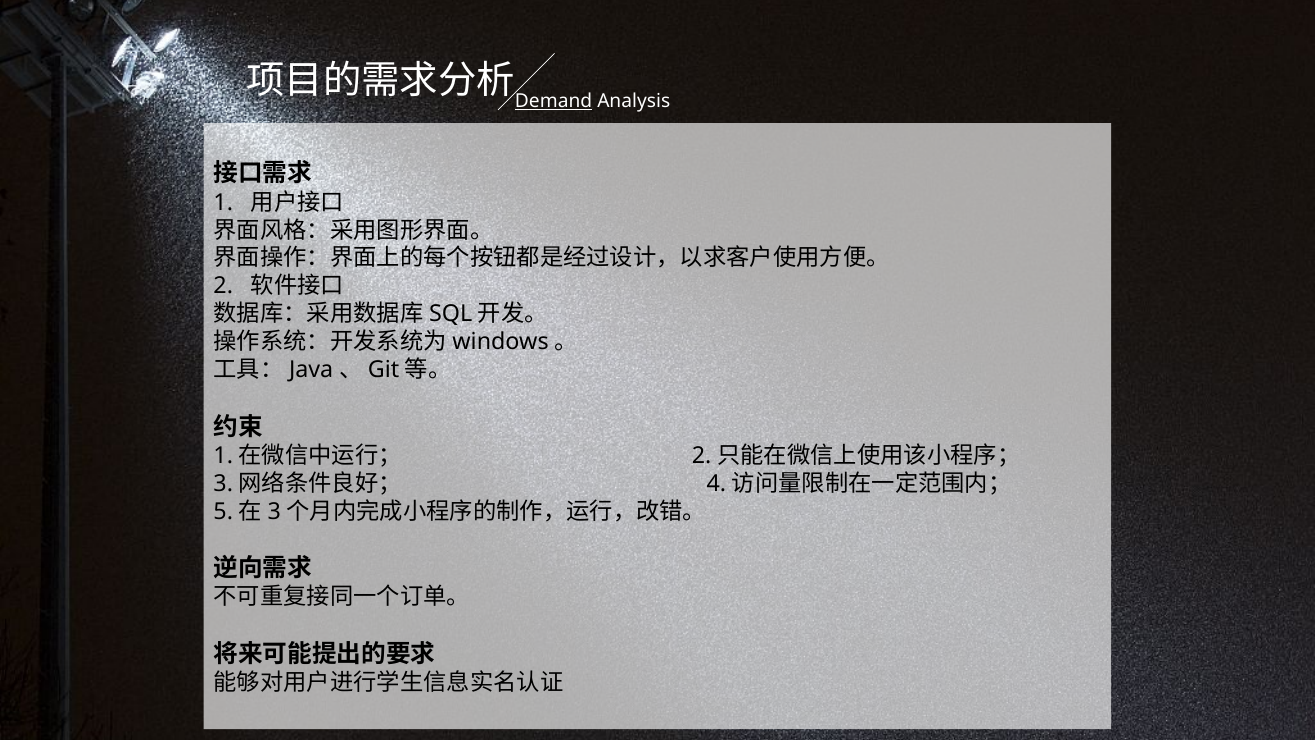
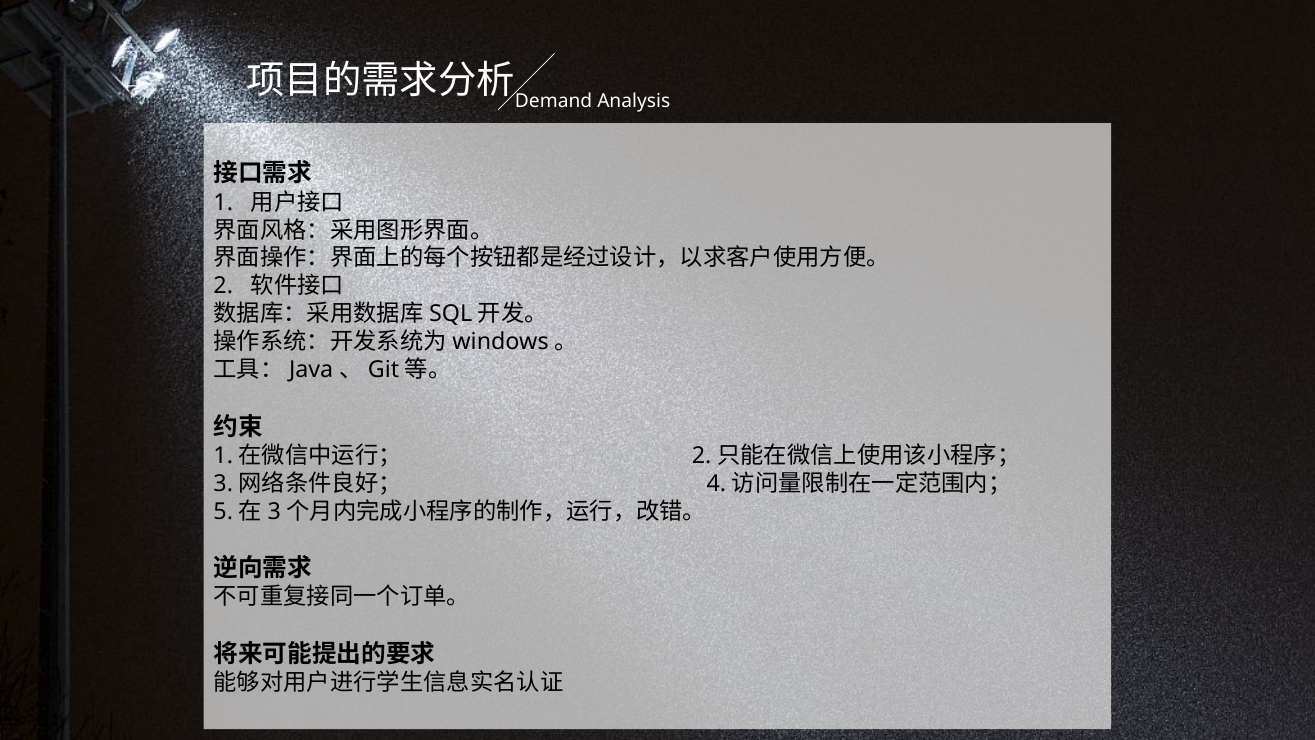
Demand underline: present -> none
